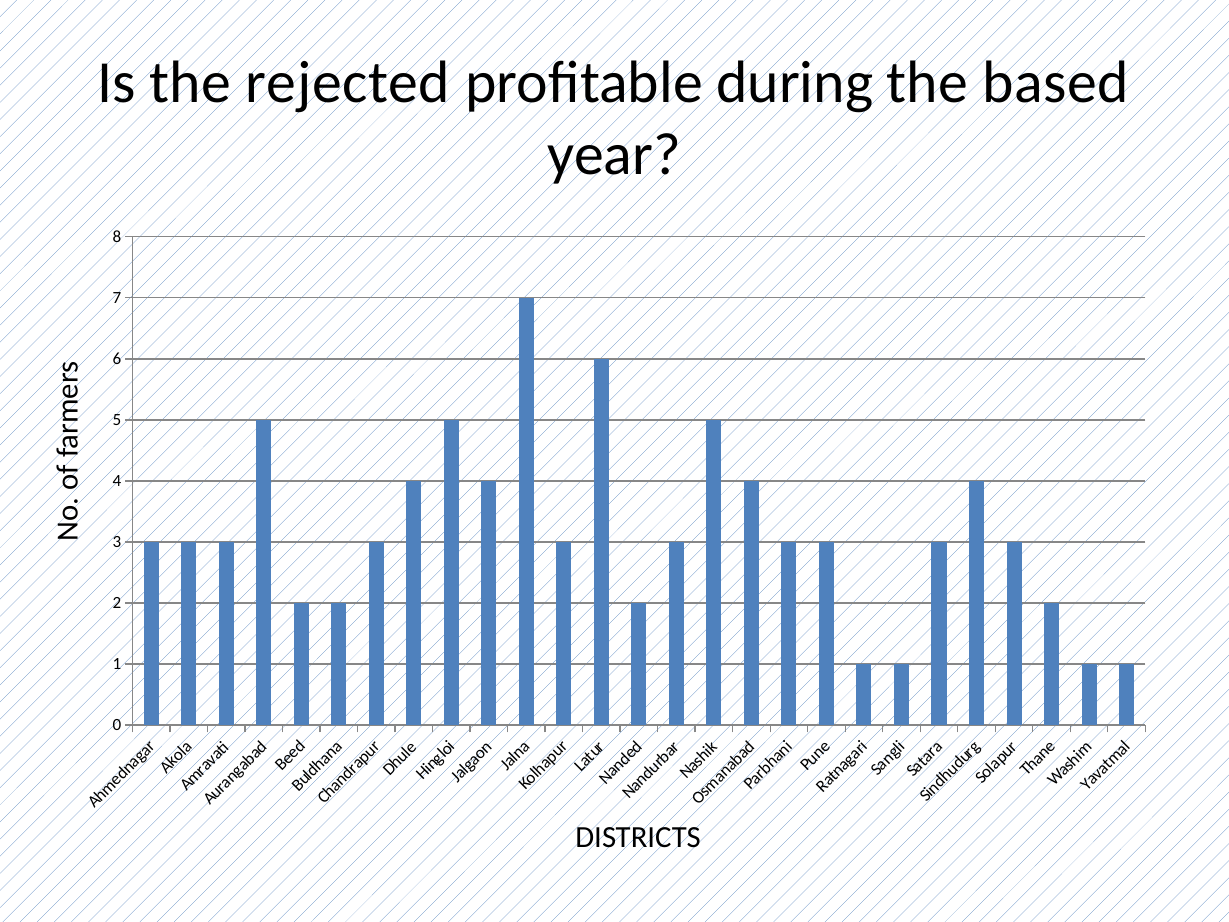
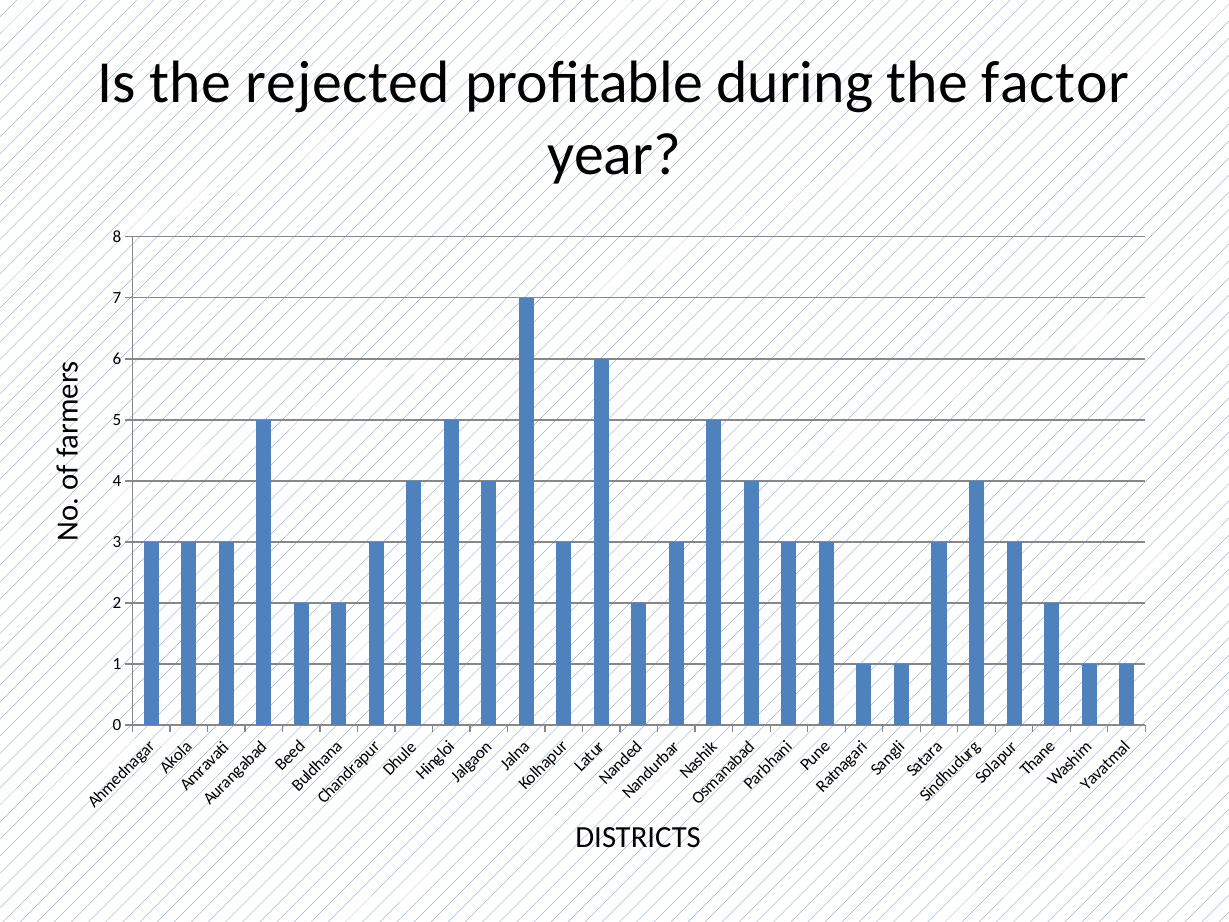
based: based -> factor
